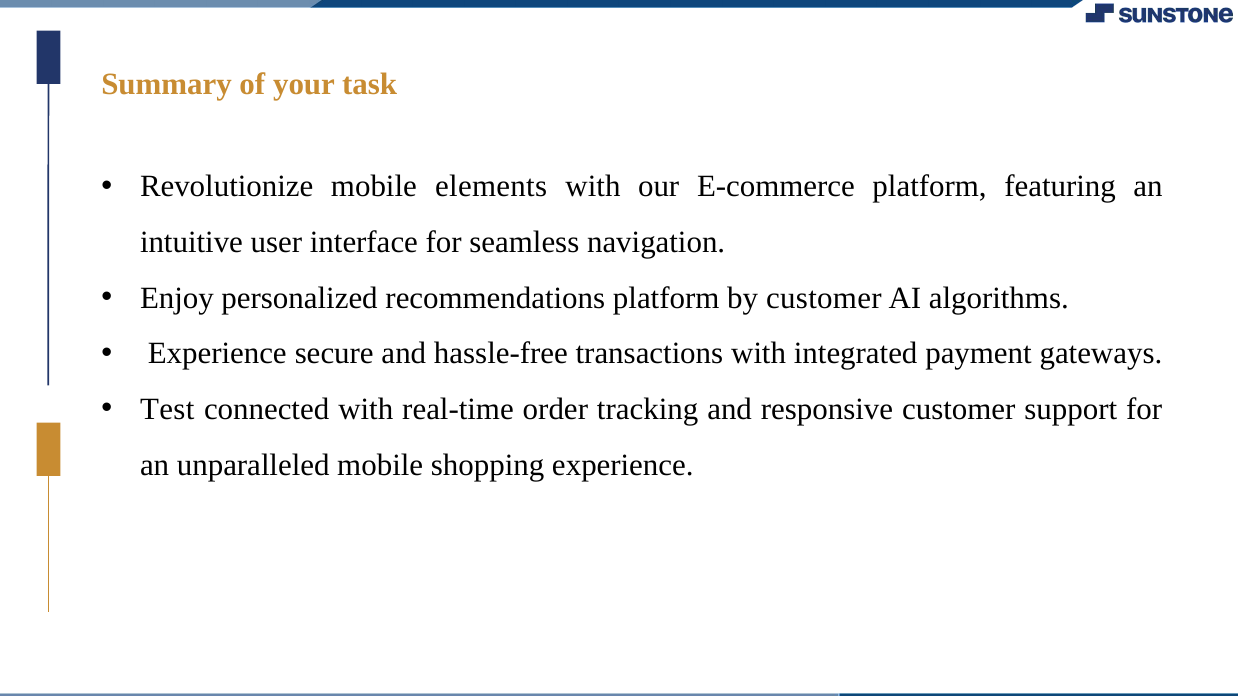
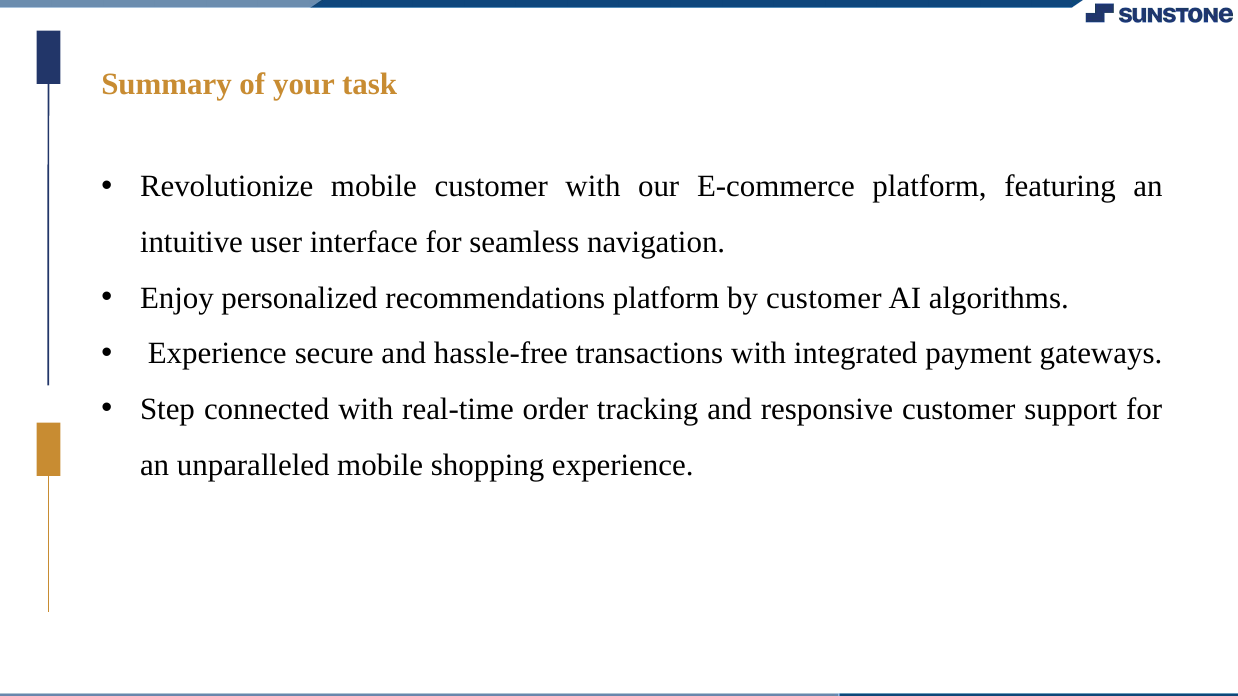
mobile elements: elements -> customer
Test: Test -> Step
